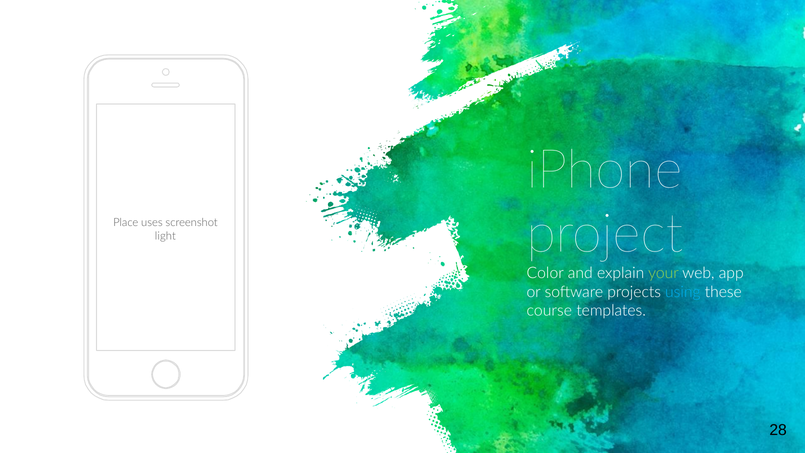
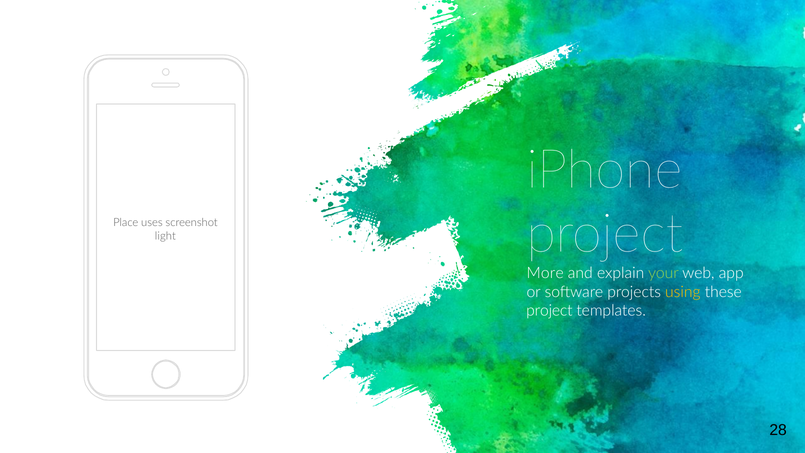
Color: Color -> More
using colour: light blue -> yellow
course at (549, 311): course -> project
